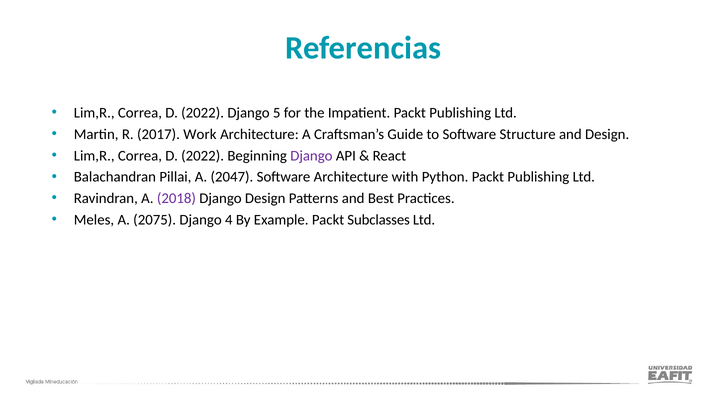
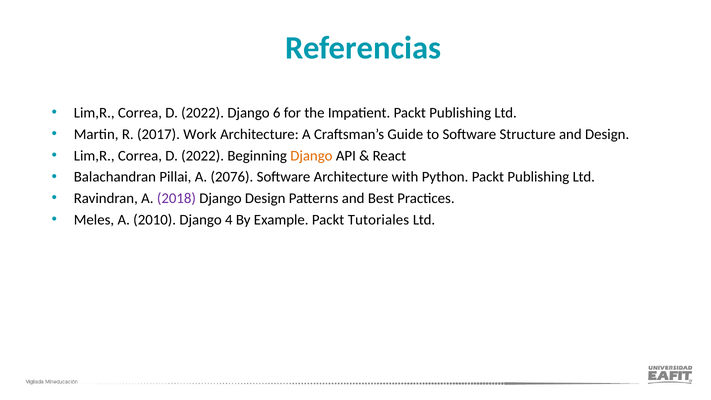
5: 5 -> 6
Django at (311, 156) colour: purple -> orange
2047: 2047 -> 2076
2075: 2075 -> 2010
Subclasses: Subclasses -> Tutoriales
